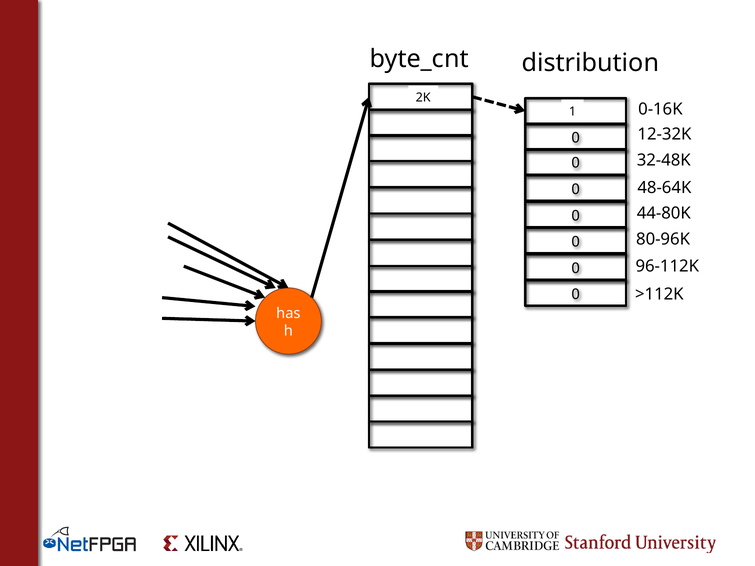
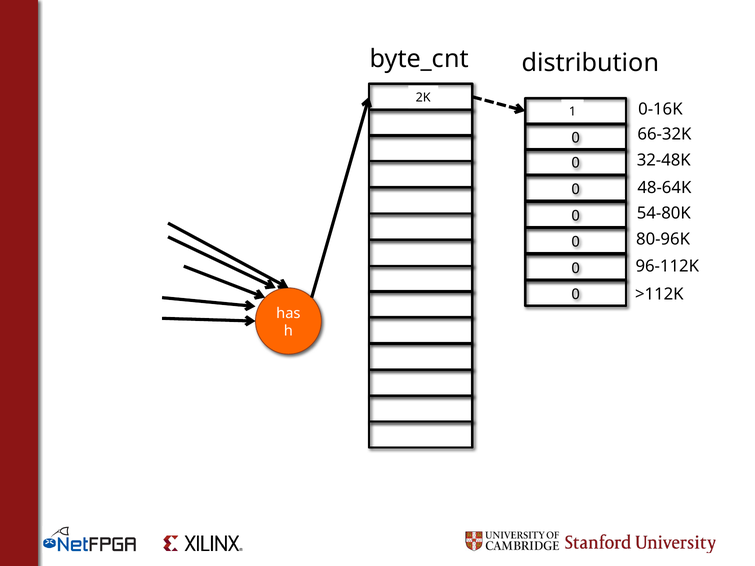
12-32K: 12-32K -> 66-32K
44-80K: 44-80K -> 54-80K
